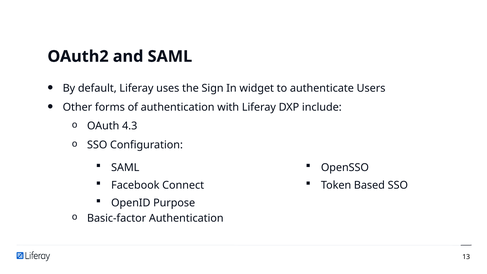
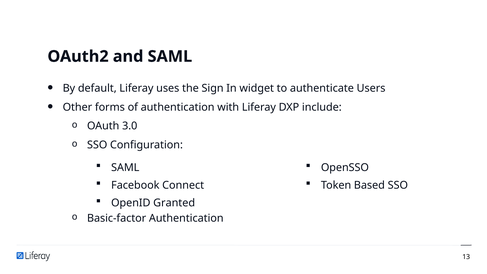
4.3: 4.3 -> 3.0
Purpose: Purpose -> Granted
